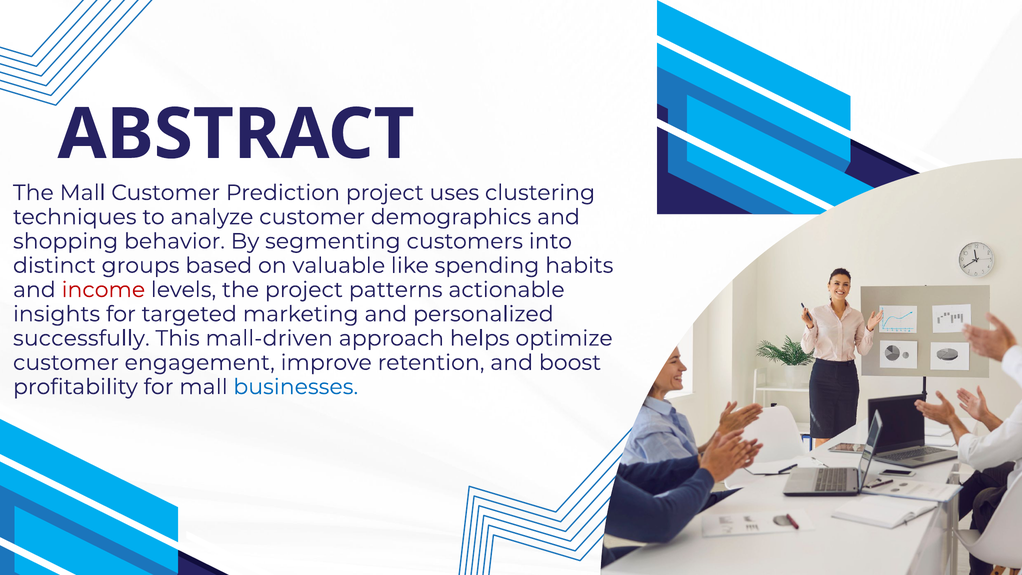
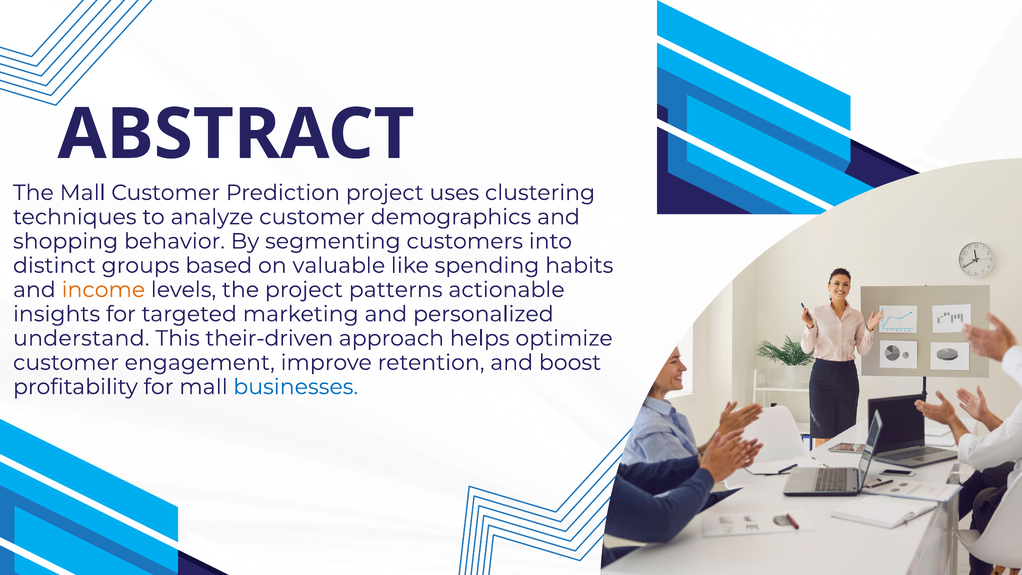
income colour: red -> orange
successfully: successfully -> understand
mall-driven: mall-driven -> their-driven
